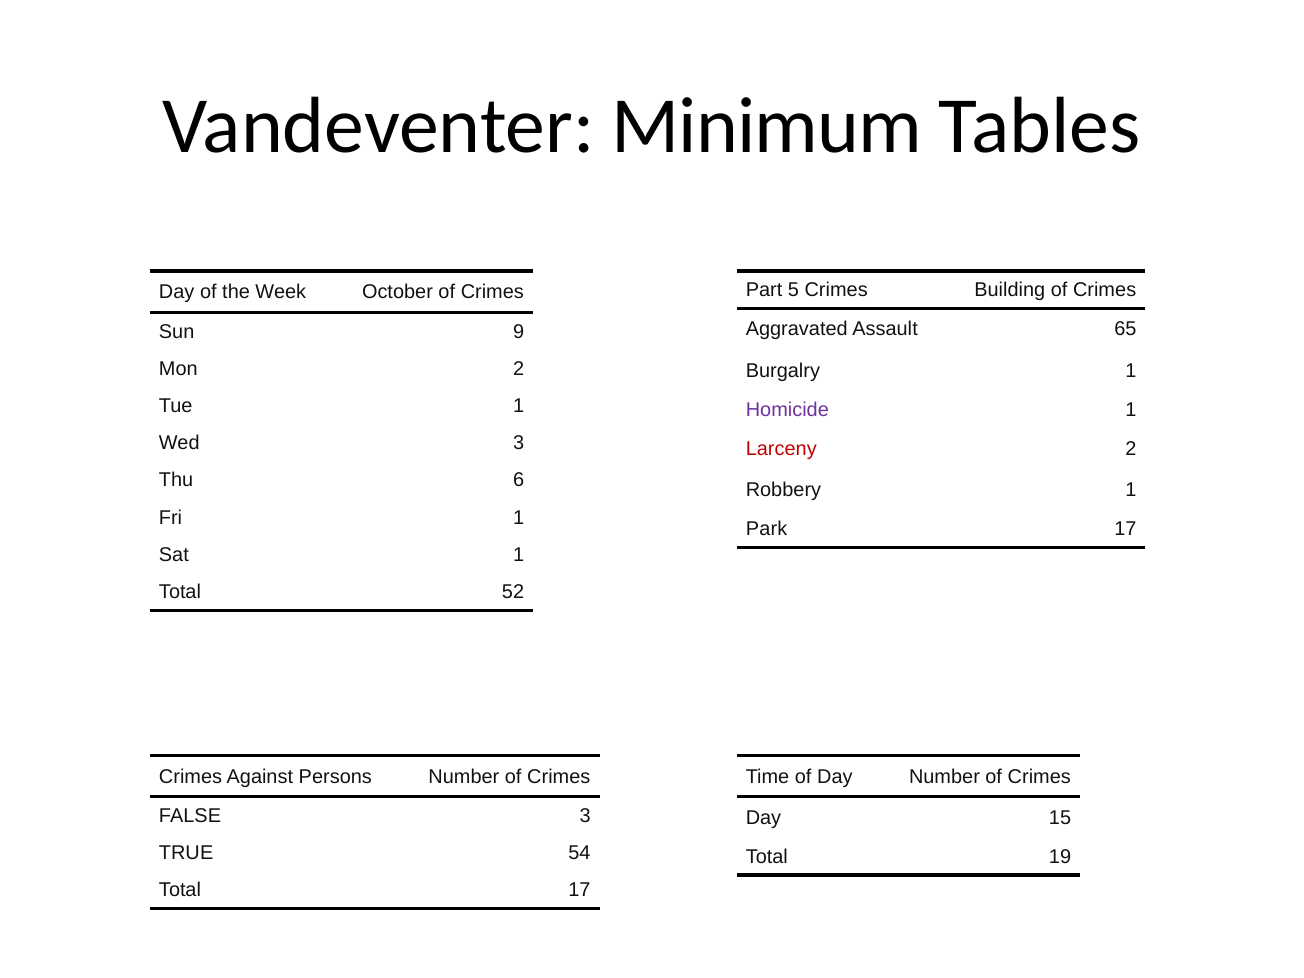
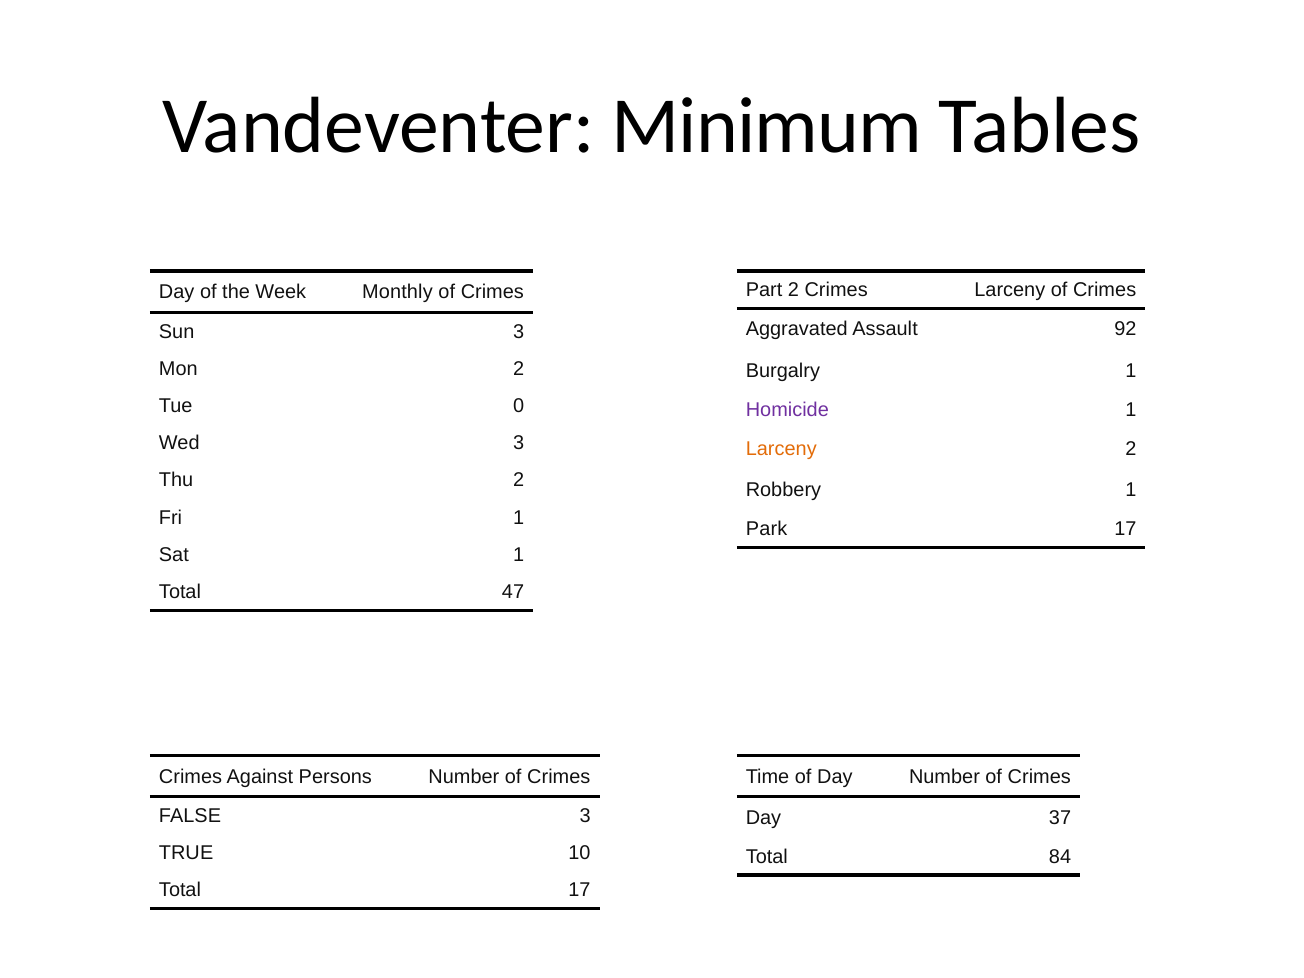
Part 5: 5 -> 2
Crimes Building: Building -> Larceny
October: October -> Monthly
65: 65 -> 92
Sun 9: 9 -> 3
Tue 1: 1 -> 0
Larceny at (781, 449) colour: red -> orange
Thu 6: 6 -> 2
52: 52 -> 47
15: 15 -> 37
54: 54 -> 10
19: 19 -> 84
